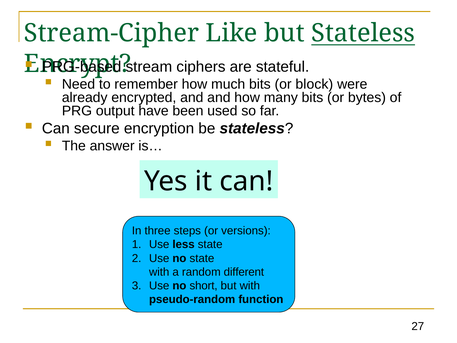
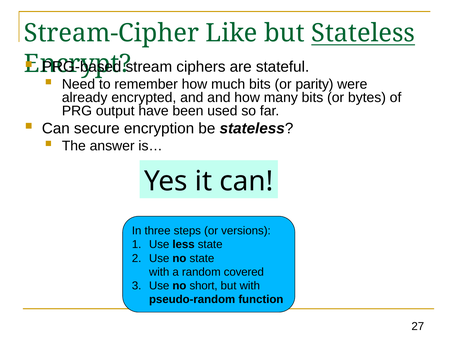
block: block -> parity
different: different -> covered
